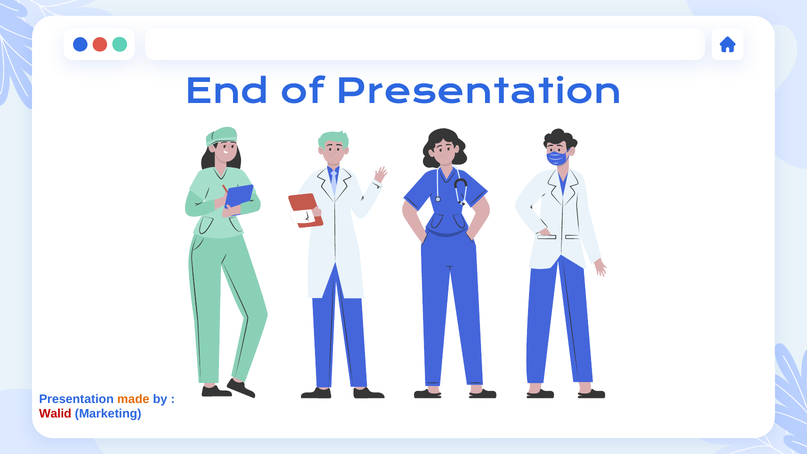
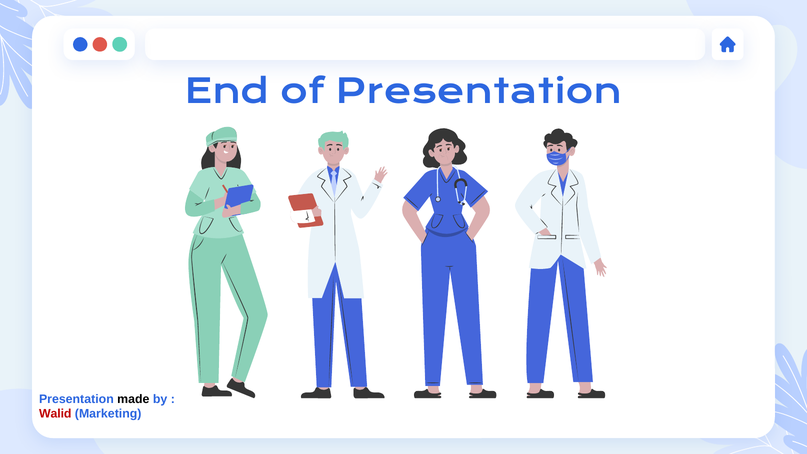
made colour: orange -> black
